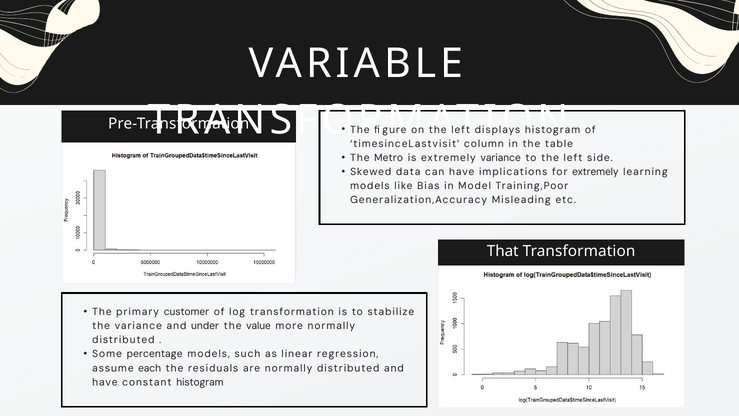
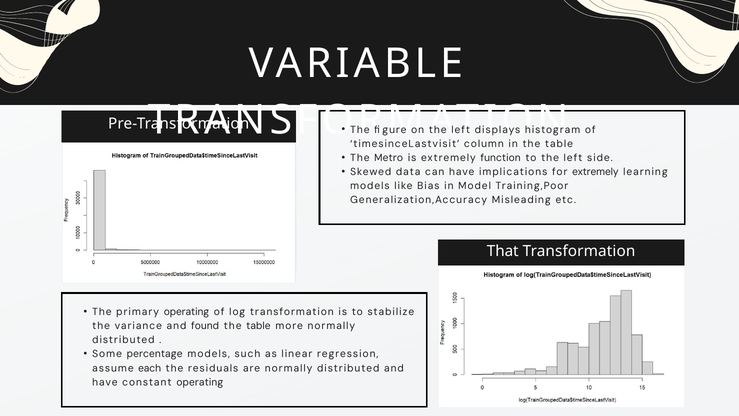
extremely variance: variance -> function
primary customer: customer -> operating
under: under -> found
value at (259, 326): value -> table
constant histogram: histogram -> operating
